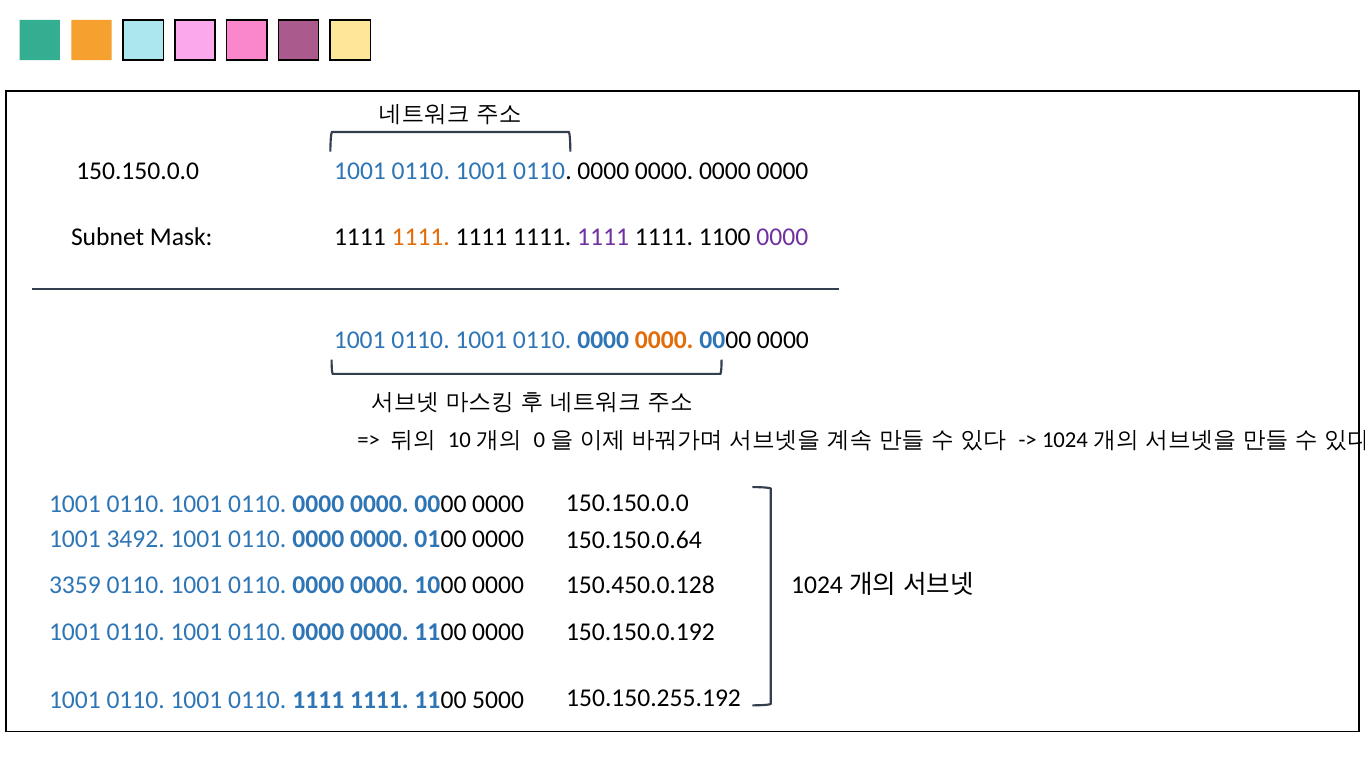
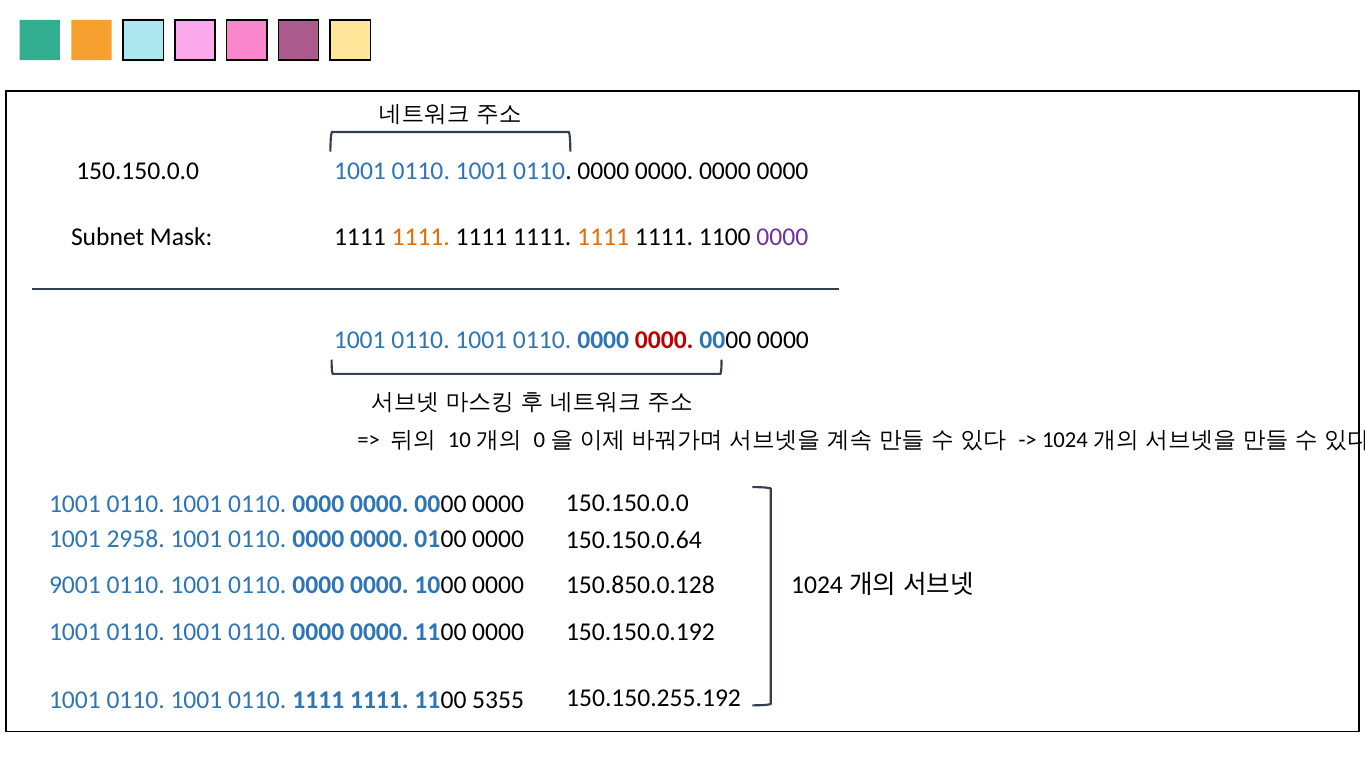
1111 at (603, 237) colour: purple -> orange
0000 at (664, 340) colour: orange -> red
3492: 3492 -> 2958
150.450.0.128: 150.450.0.128 -> 150.850.0.128
3359: 3359 -> 9001
5000: 5000 -> 5355
